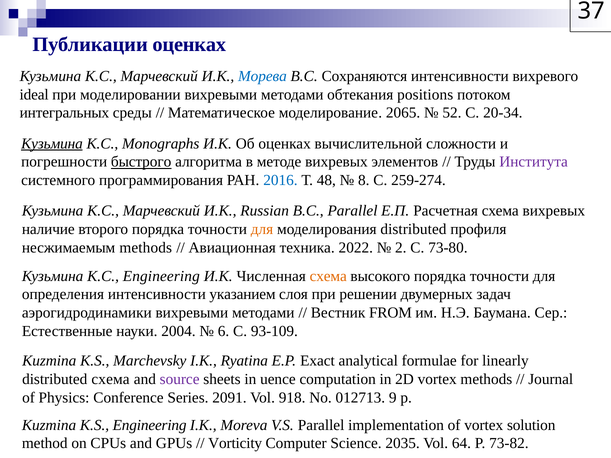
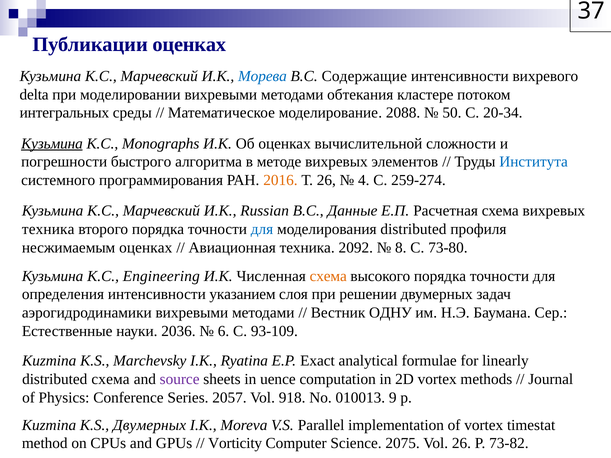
Сохраняются: Сохраняются -> Содержащие
ideal: ideal -> delta
positions: positions -> кластере
2065: 2065 -> 2088
52: 52 -> 50
быстрого underline: present -> none
Института colour: purple -> blue
2016 colour: blue -> orange
Т 48: 48 -> 26
8: 8 -> 4
В.С Parallel: Parallel -> Данные
наличие at (48, 229): наличие -> техника
для at (262, 229) colour: orange -> blue
несжимаемым methods: methods -> оценках
2022: 2022 -> 2092
2: 2 -> 8
FROM: FROM -> ОДНУ
2004: 2004 -> 2036
2091: 2091 -> 2057
012713: 012713 -> 010013
K.S Engineering: Engineering -> Двумерных
solution: solution -> timestat
2035: 2035 -> 2075
Vol 64: 64 -> 26
